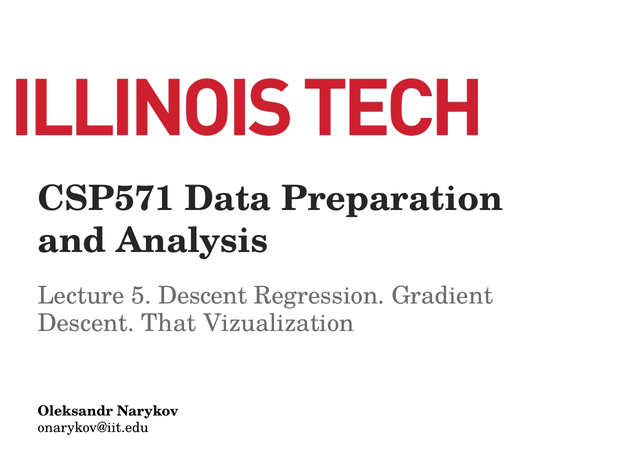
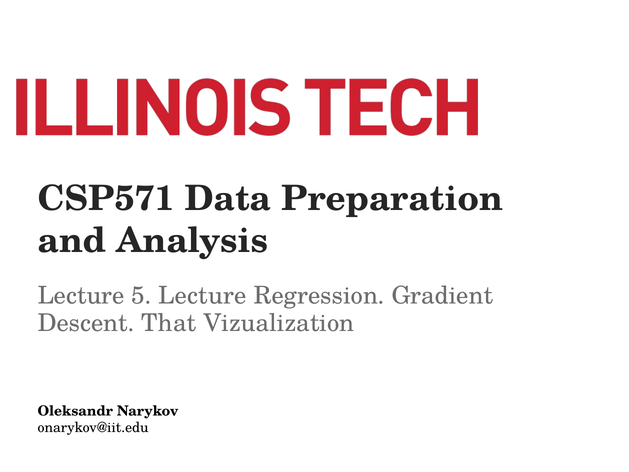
5 Descent: Descent -> Lecture
